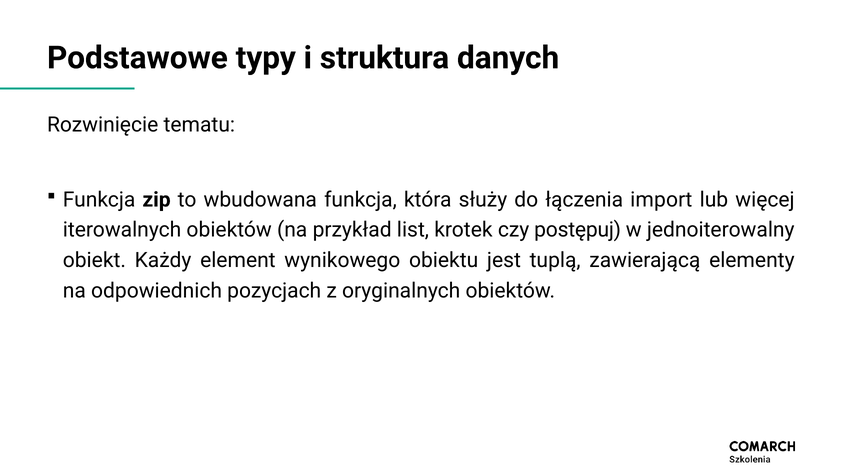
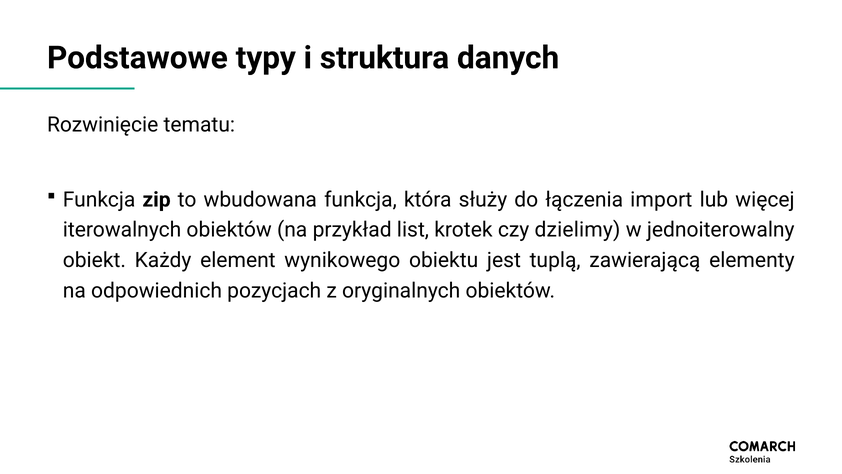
postępuj: postępuj -> dzielimy
